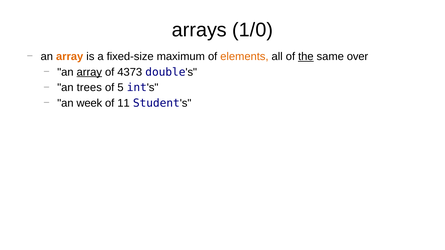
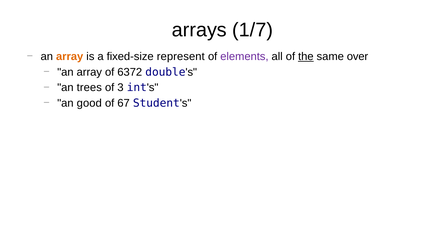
1/0: 1/0 -> 1/7
maximum: maximum -> represent
elements colour: orange -> purple
array at (89, 72) underline: present -> none
4373: 4373 -> 6372
5: 5 -> 3
week: week -> good
11: 11 -> 67
